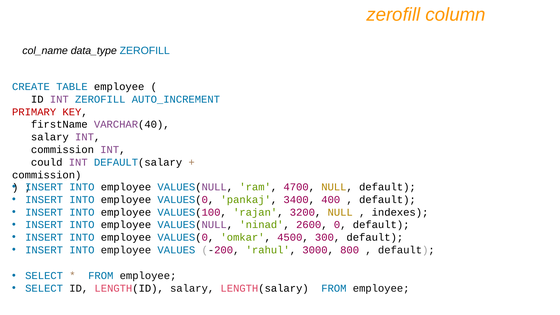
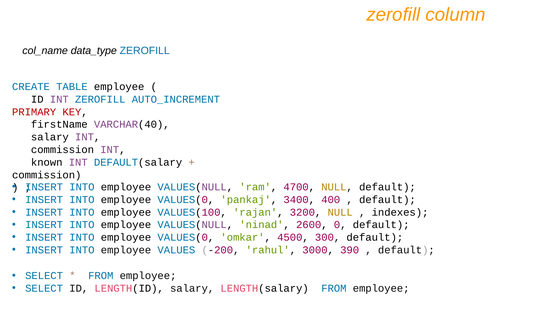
could: could -> known
800: 800 -> 390
